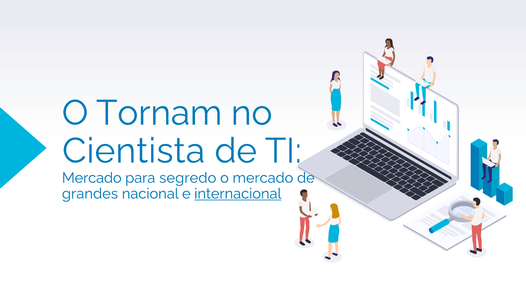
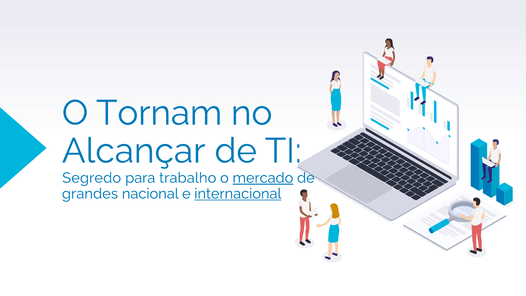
Cientista: Cientista -> Alcançar
Mercado at (92, 178): Mercado -> Segredo
segredo: segredo -> trabalho
mercado at (263, 178) underline: none -> present
